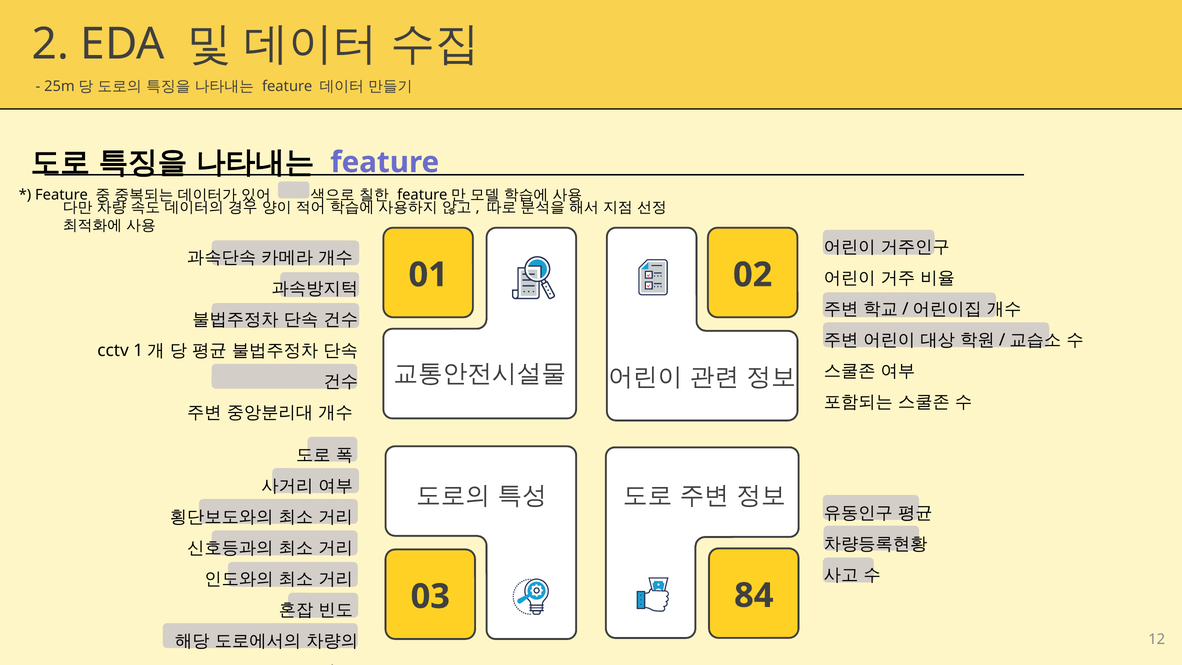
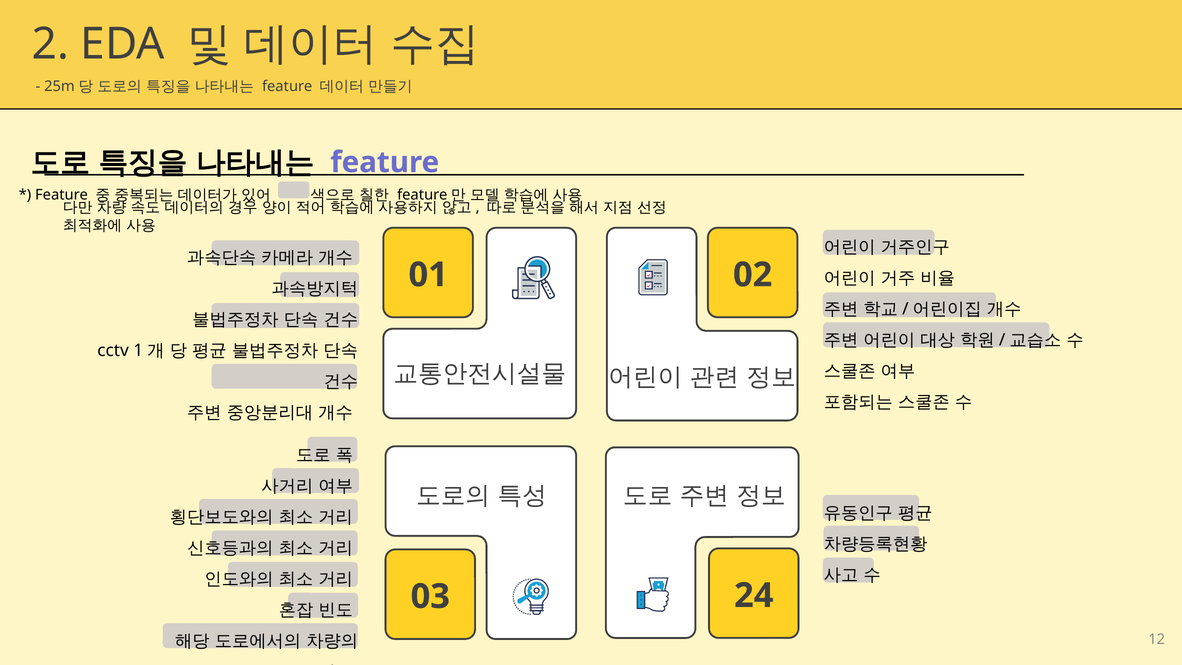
84: 84 -> 24
